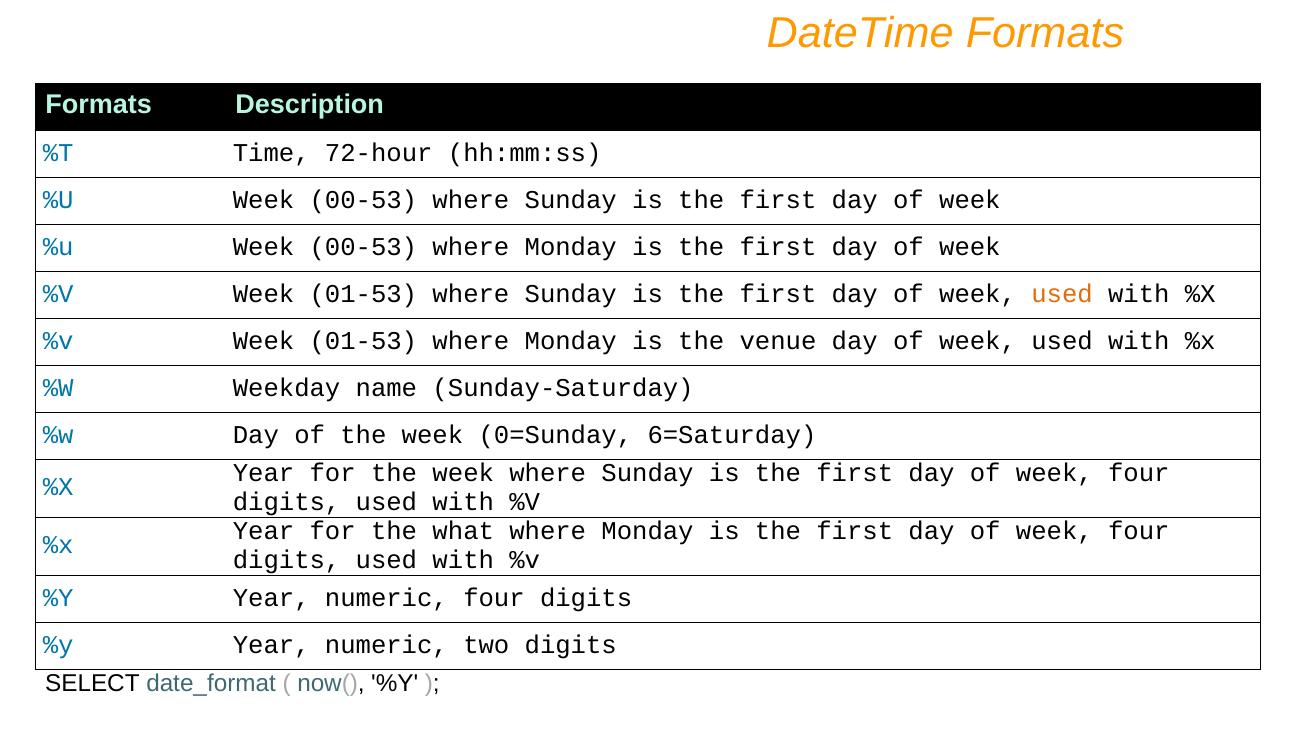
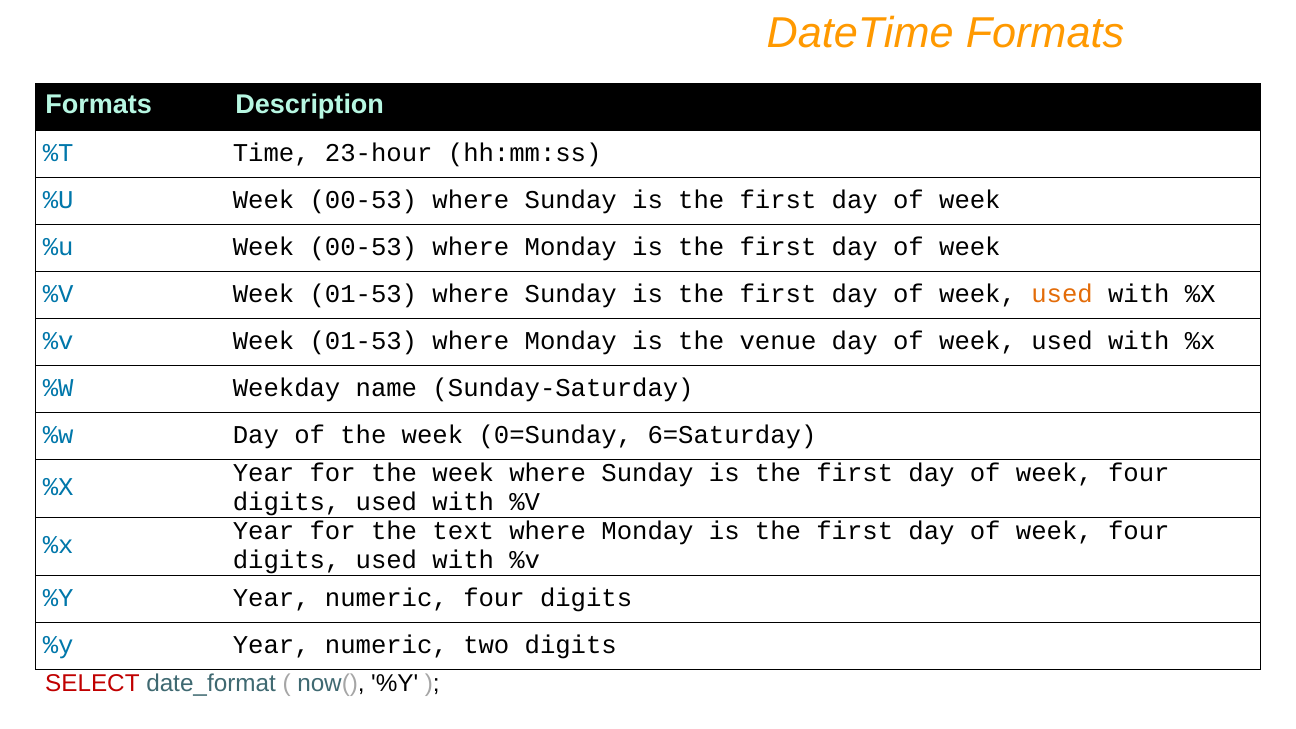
72-hour: 72-hour -> 23-hour
what: what -> text
SELECT colour: black -> red
